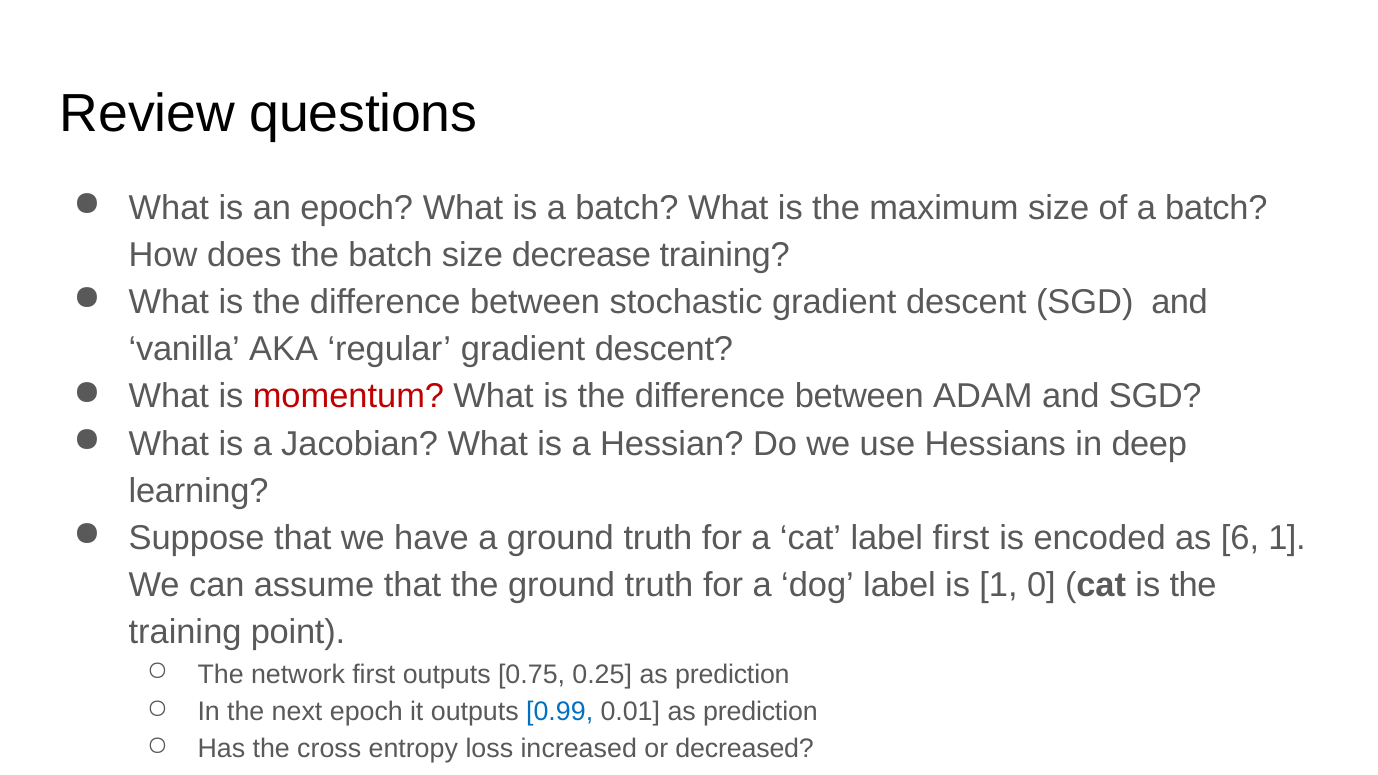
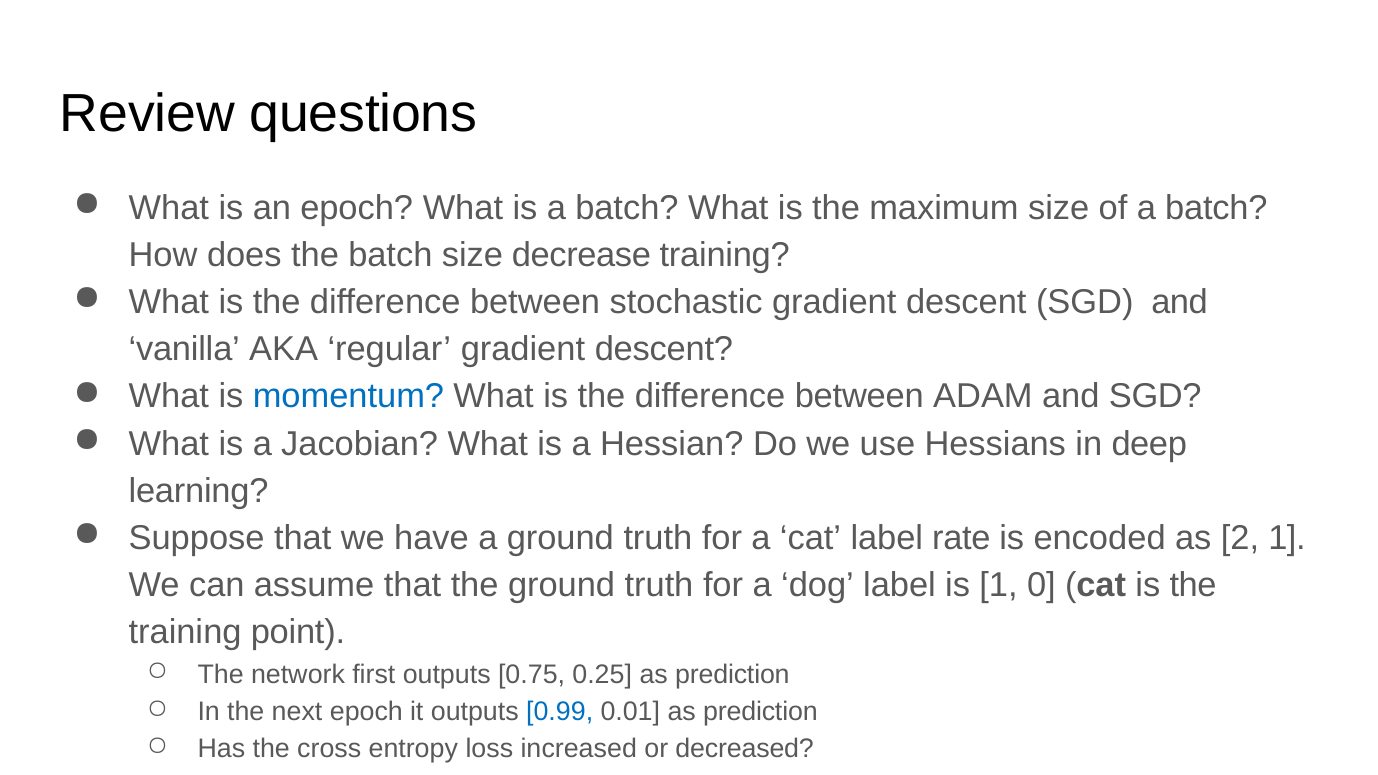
momentum colour: red -> blue
label first: first -> rate
6: 6 -> 2
